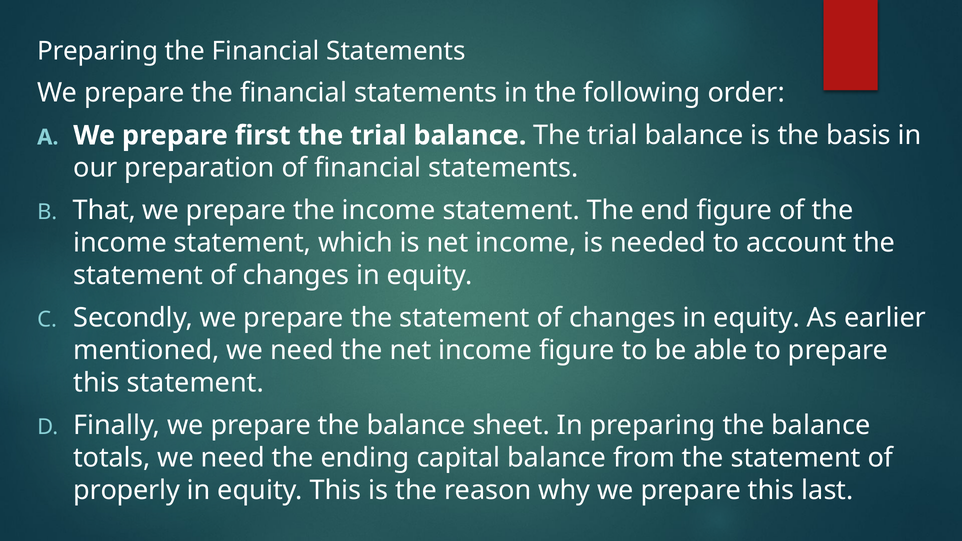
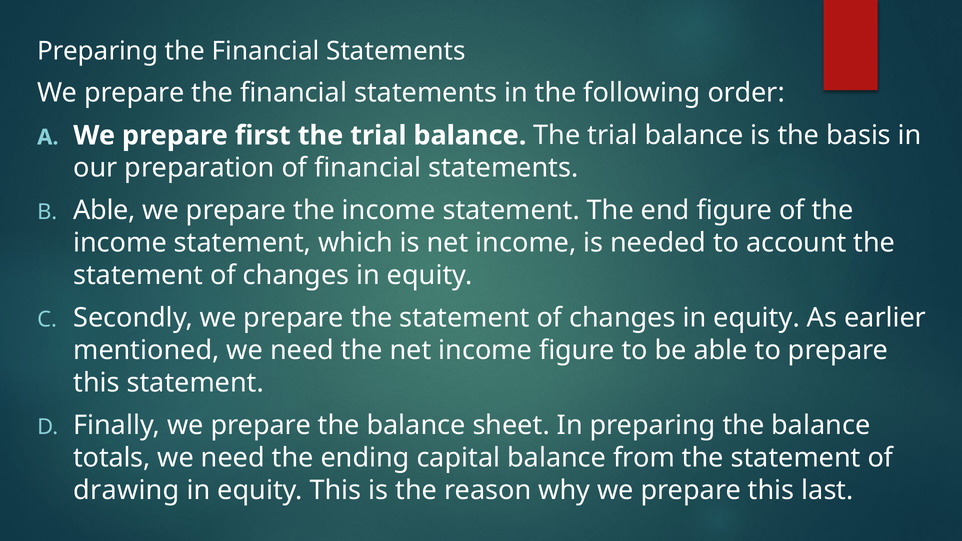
That at (104, 211): That -> Able
properly: properly -> drawing
